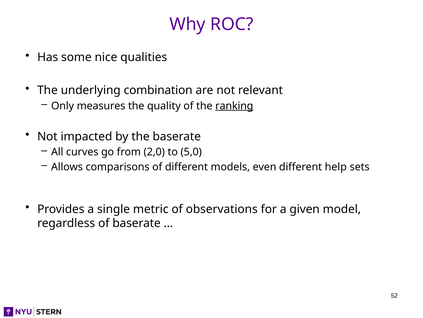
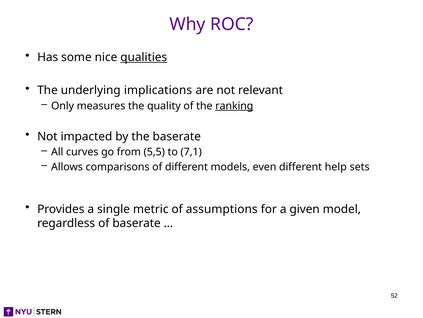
qualities underline: none -> present
combination: combination -> implications
2,0: 2,0 -> 5,5
5,0: 5,0 -> 7,1
observations: observations -> assumptions
